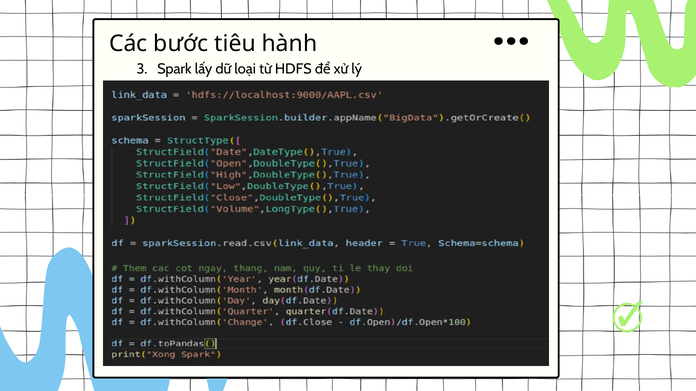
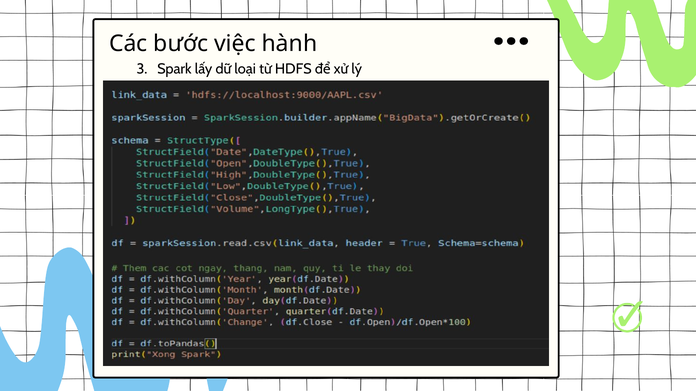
tiêu: tiêu -> việc
